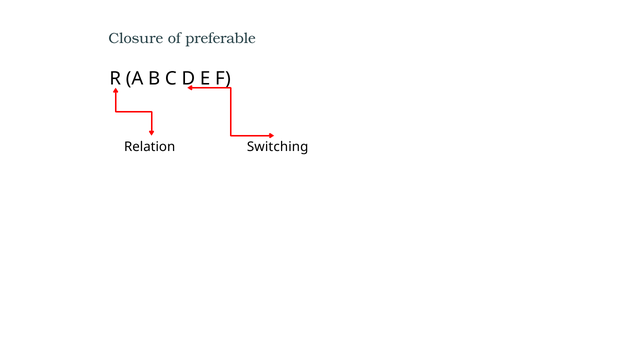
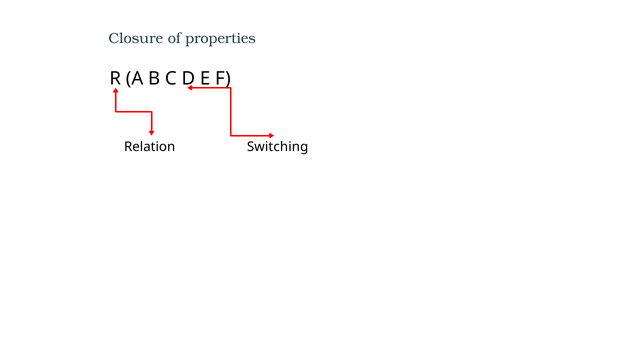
preferable: preferable -> properties
